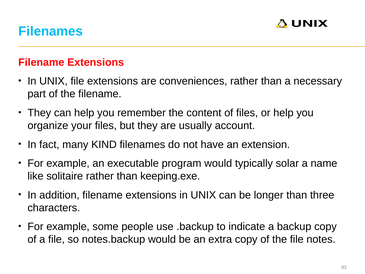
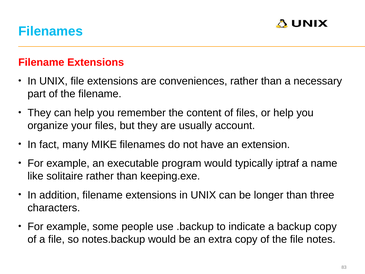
KIND: KIND -> MIKE
solar: solar -> iptraf
